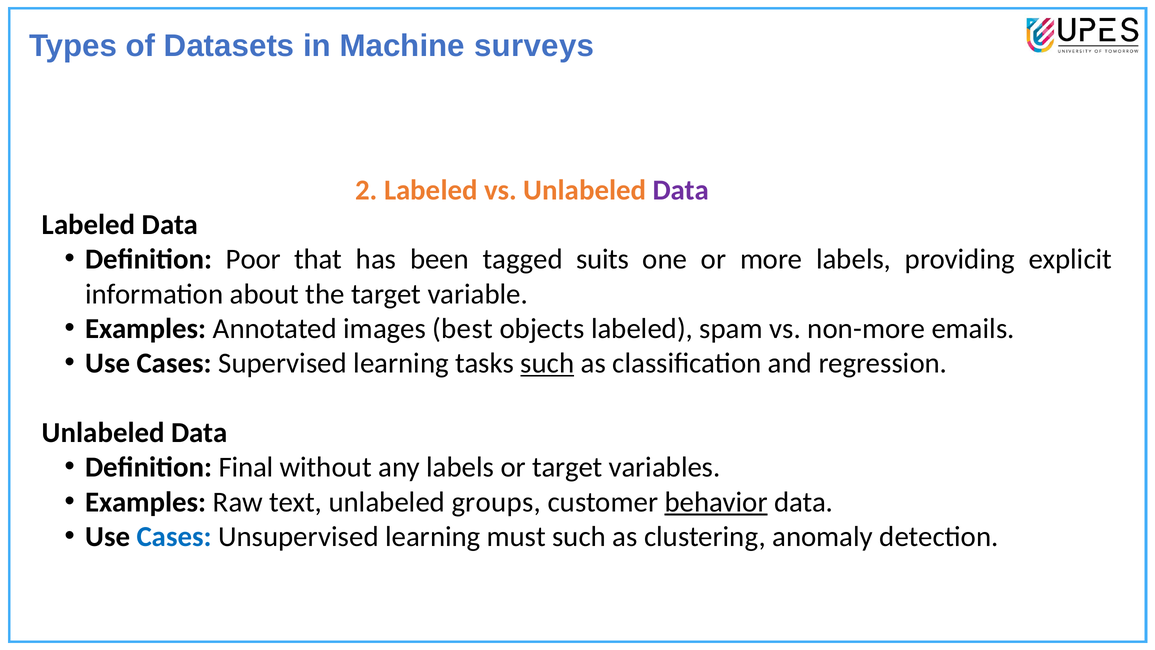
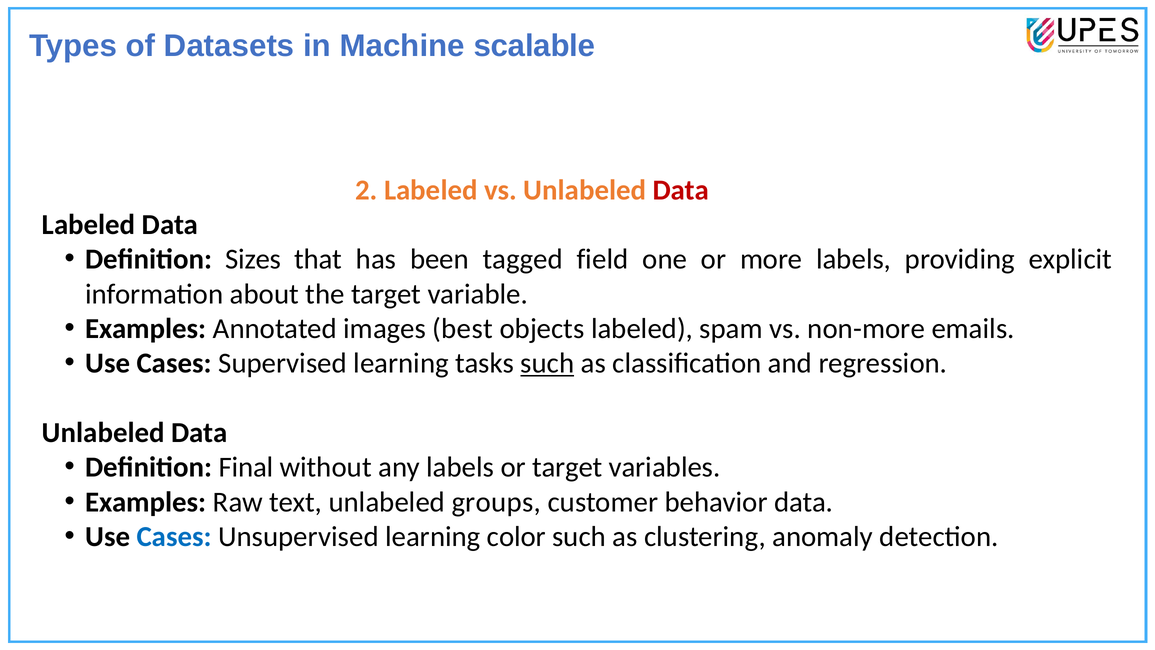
surveys: surveys -> scalable
Data at (681, 190) colour: purple -> red
Poor: Poor -> Sizes
suits: suits -> field
behavior underline: present -> none
must: must -> color
